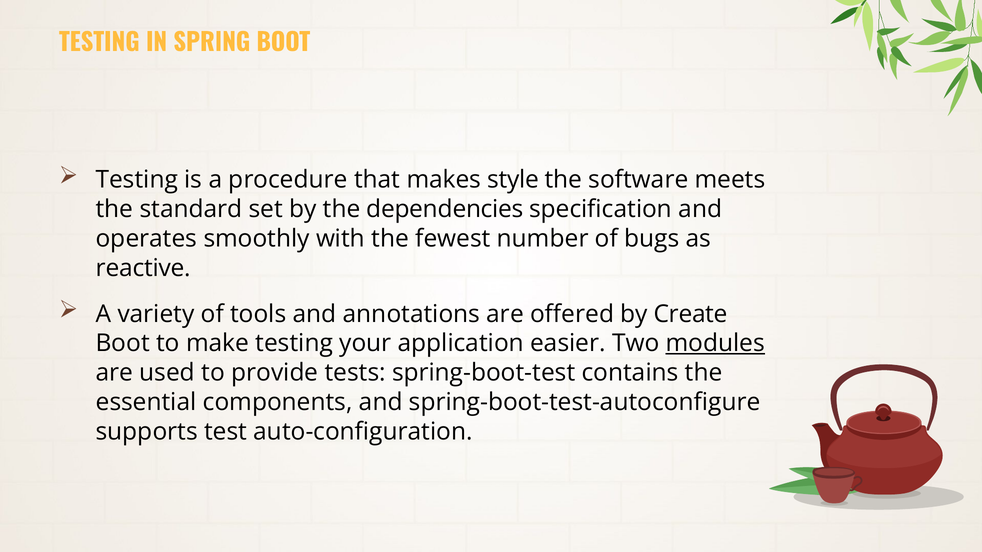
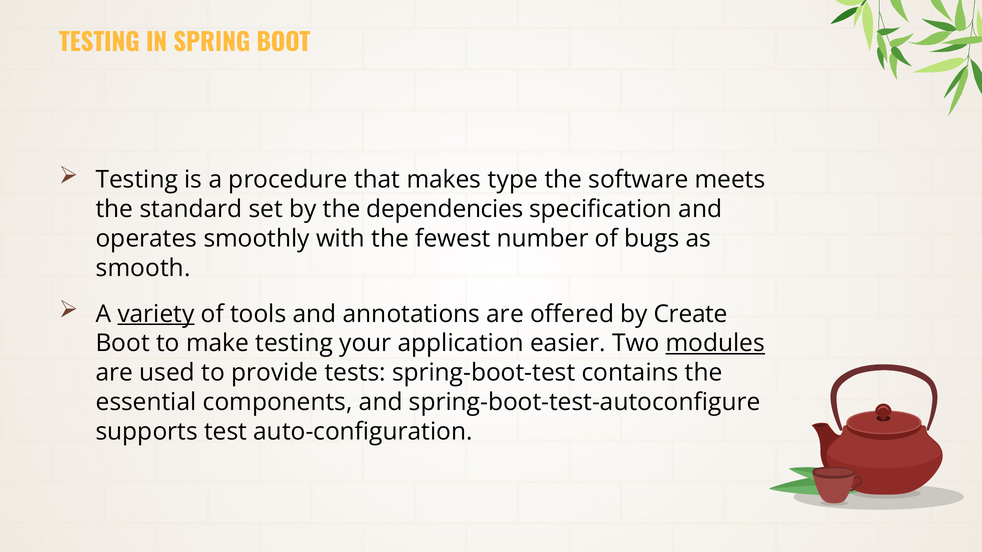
style: style -> type
reactive: reactive -> smooth
variety underline: none -> present
